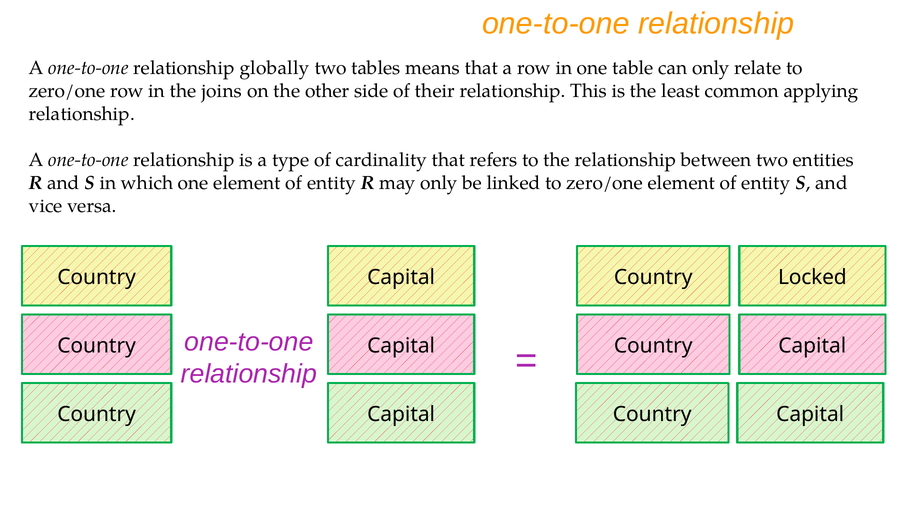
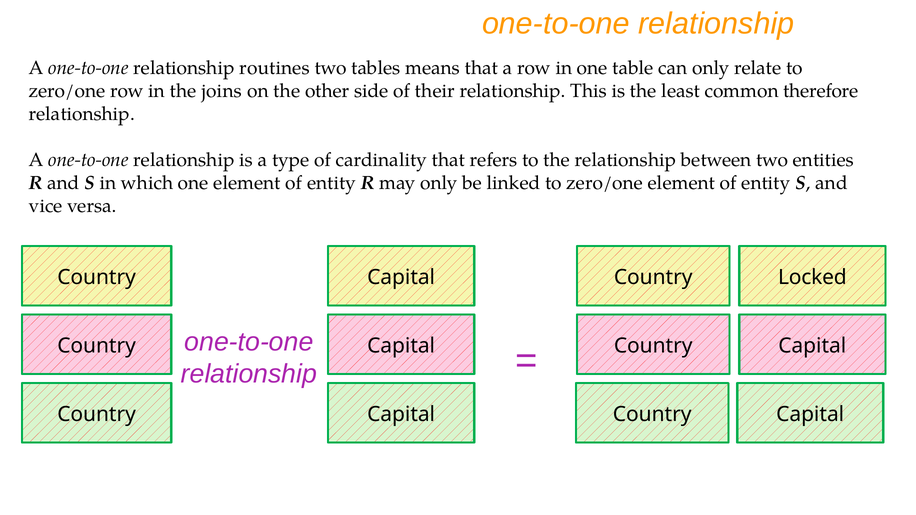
globally: globally -> routines
applying: applying -> therefore
